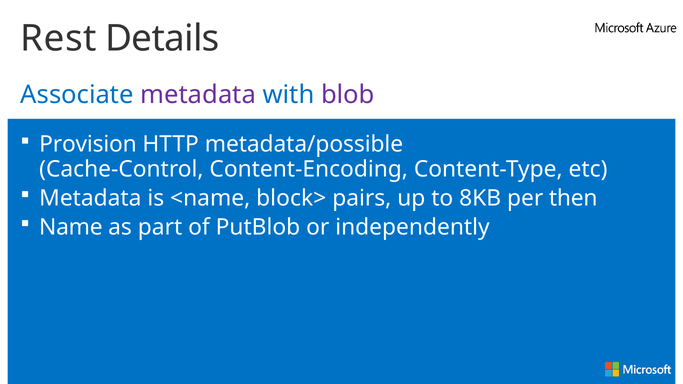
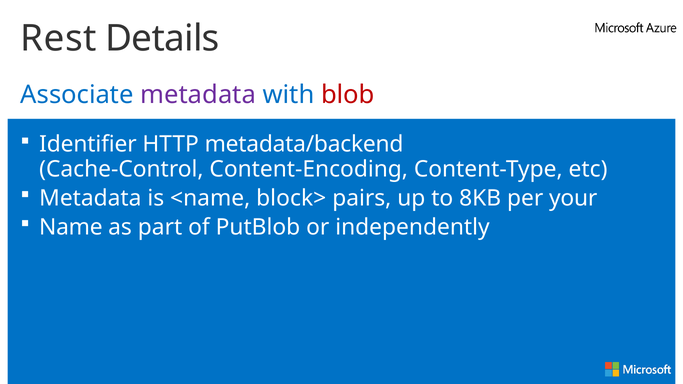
blob colour: purple -> red
Provision: Provision -> Identifier
metadata/possible: metadata/possible -> metadata/backend
then: then -> your
